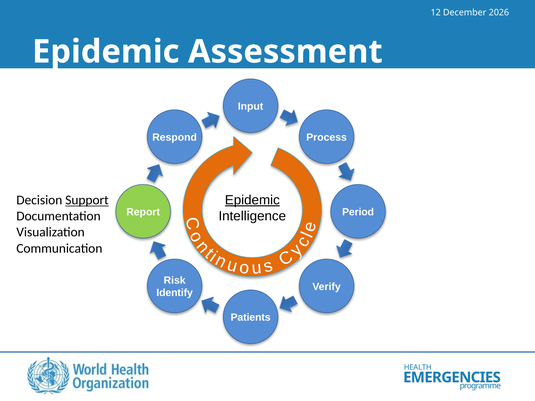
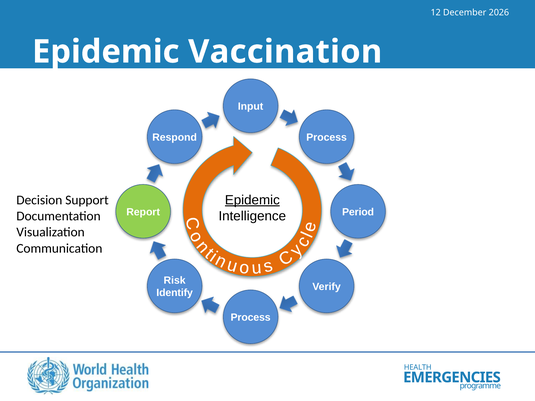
Assessment: Assessment -> Vaccination
Support underline: present -> none
Patients at (251, 318): Patients -> Process
